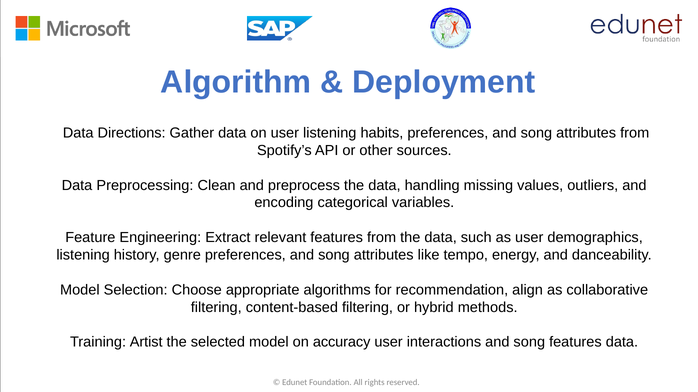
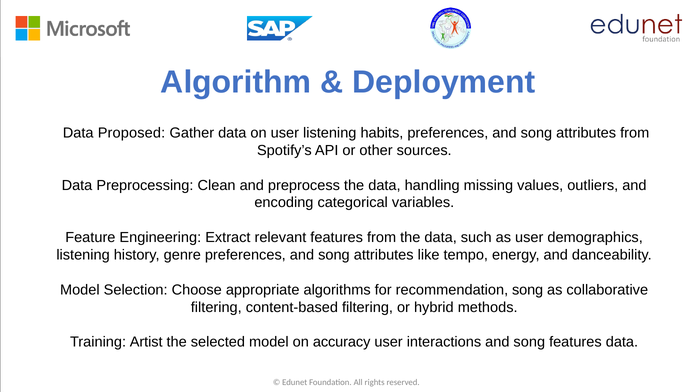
Directions: Directions -> Proposed
recommendation align: align -> song
